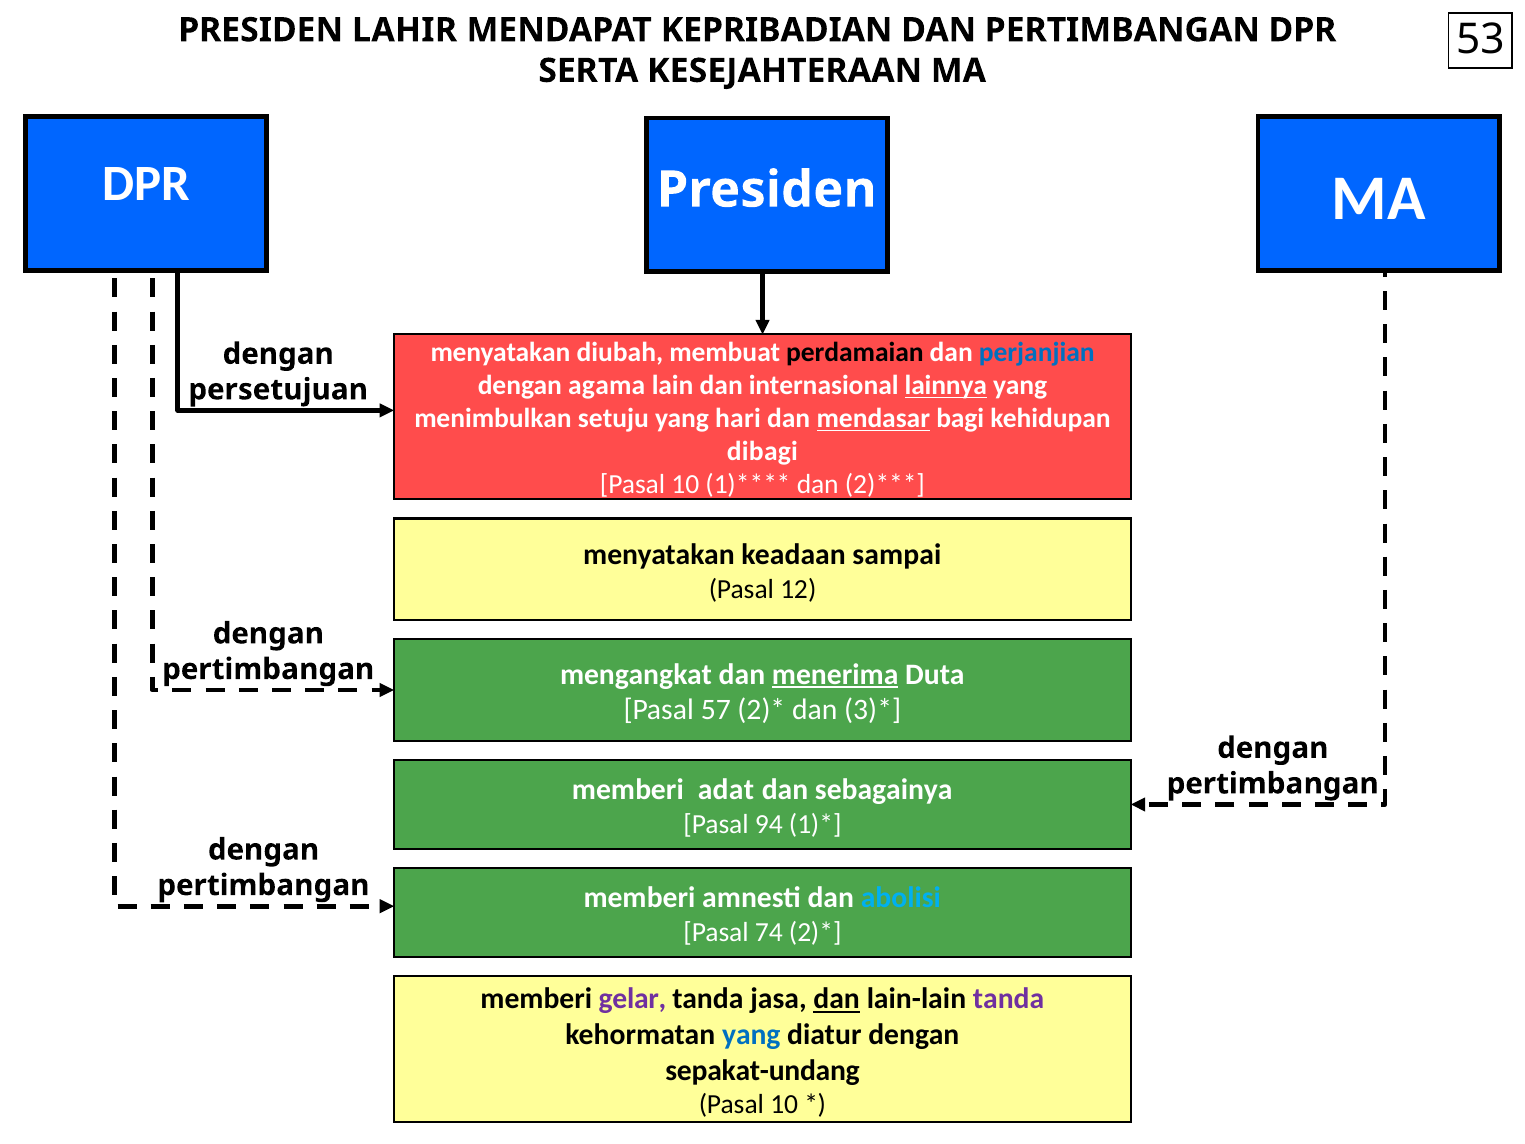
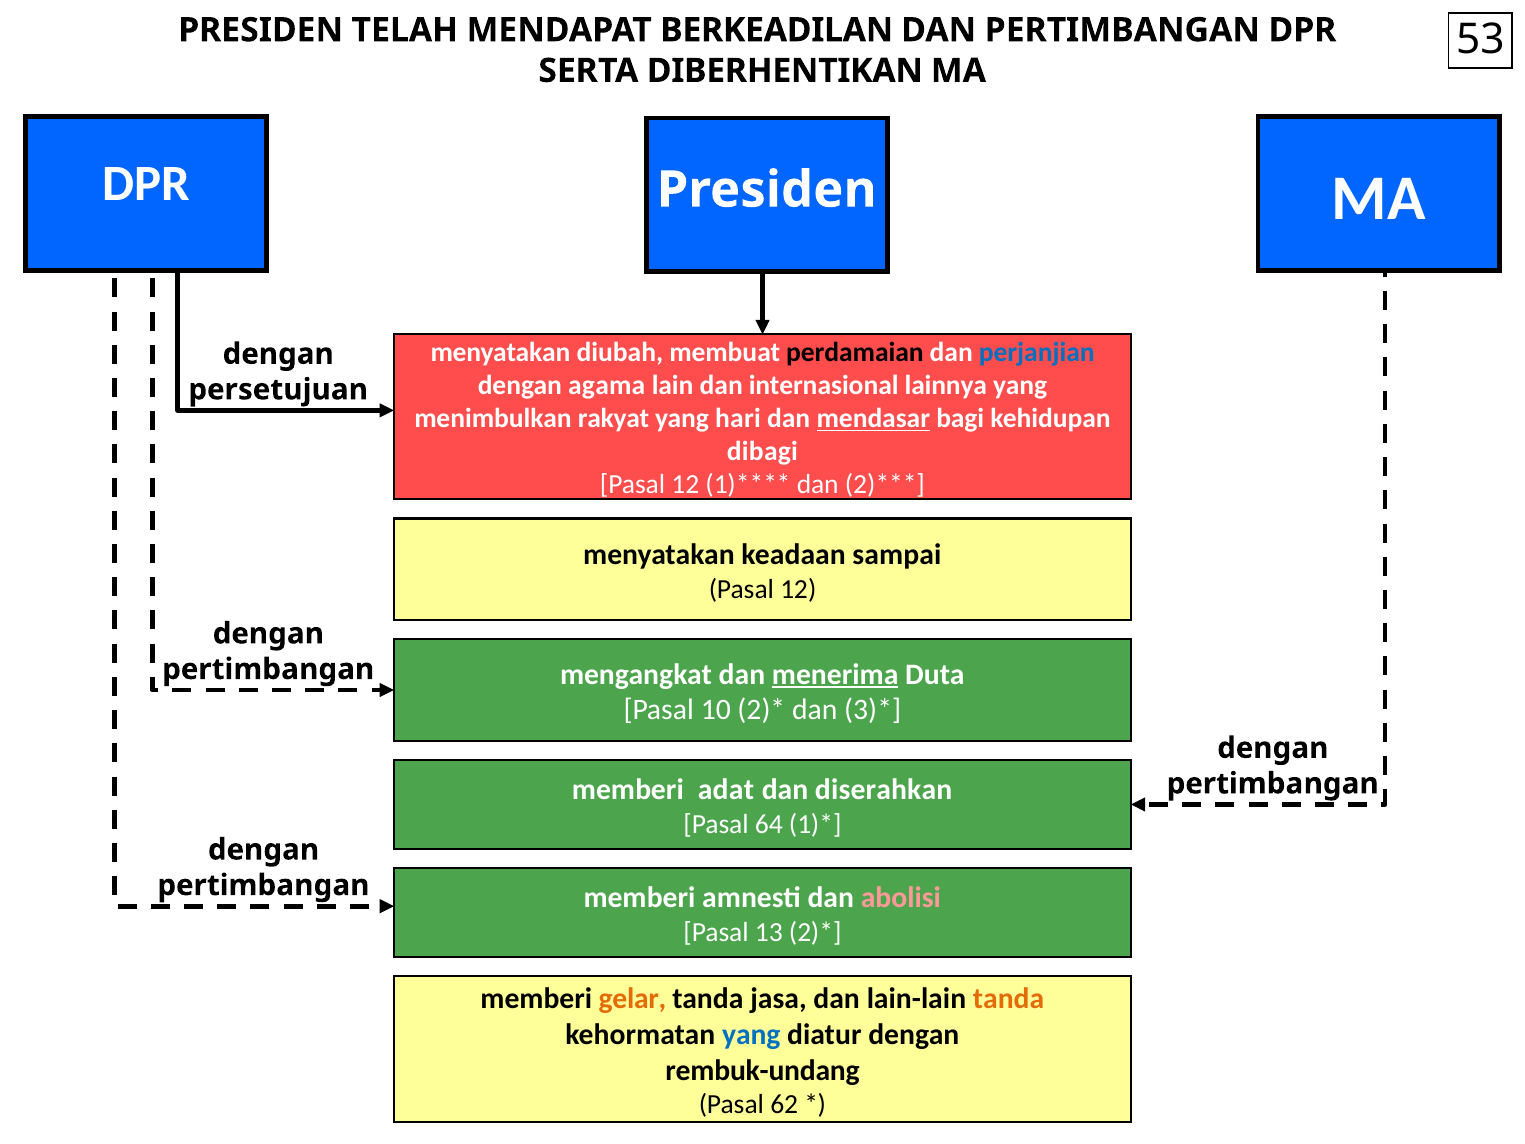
LAHIR: LAHIR -> TELAH
KEPRIBADIAN: KEPRIBADIAN -> BERKEADILAN
KESEJAHTERAAN: KESEJAHTERAAN -> DIBERHENTIKAN
lainnya underline: present -> none
setuju: setuju -> rakyat
10 at (685, 485): 10 -> 12
57: 57 -> 10
sebagainya: sebagainya -> diserahkan
94: 94 -> 64
abolisi colour: light blue -> pink
74: 74 -> 13
gelar colour: purple -> orange
dan at (837, 999) underline: present -> none
tanda at (1009, 999) colour: purple -> orange
sepakat-undang: sepakat-undang -> rembuk-undang
10 at (784, 1104): 10 -> 62
